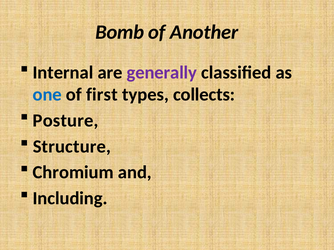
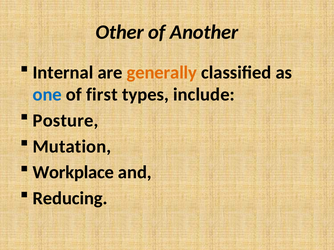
Bomb: Bomb -> Other
generally colour: purple -> orange
collects: collects -> include
Structure: Structure -> Mutation
Chromium: Chromium -> Workplace
Including: Including -> Reducing
